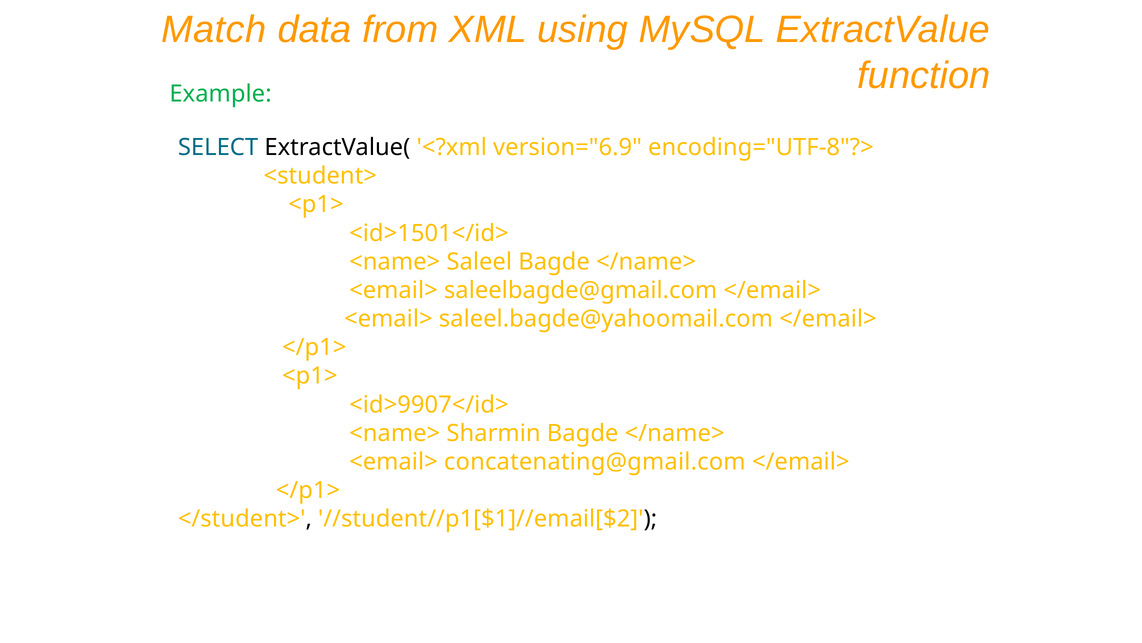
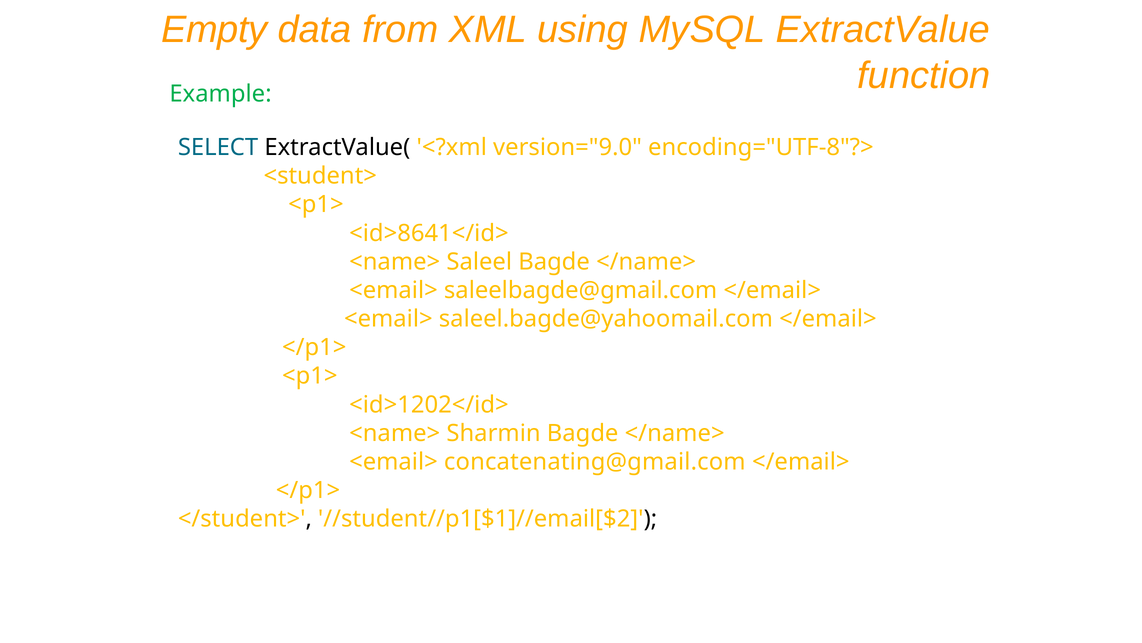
Match: Match -> Empty
version="6.9: version="6.9 -> version="9.0
<id>1501</id>: <id>1501</id> -> <id>8641</id>
<id>9907</id>: <id>9907</id> -> <id>1202</id>
